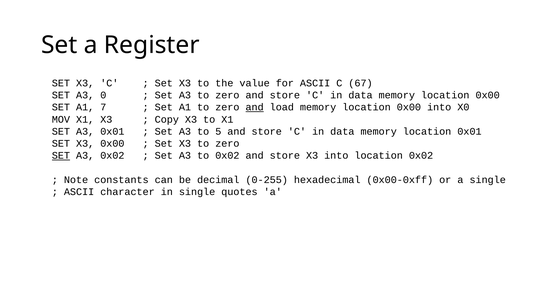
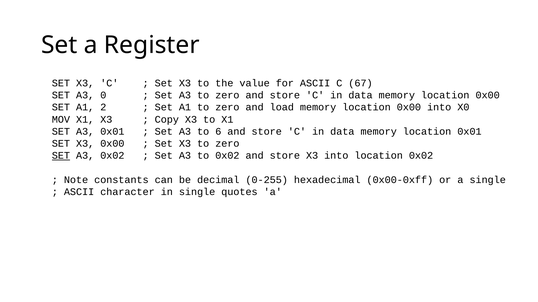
7: 7 -> 2
and at (255, 108) underline: present -> none
5: 5 -> 6
